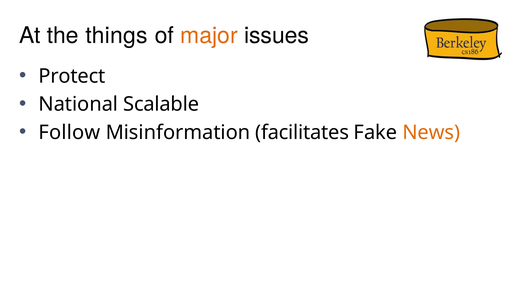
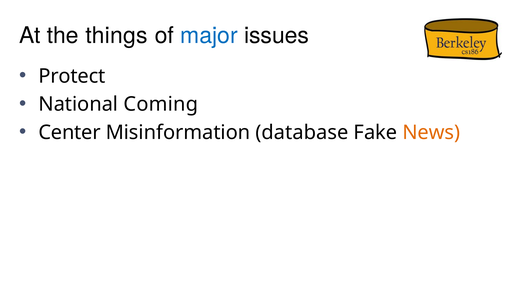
major colour: orange -> blue
Scalable: Scalable -> Coming
Follow: Follow -> Center
facilitates: facilitates -> database
